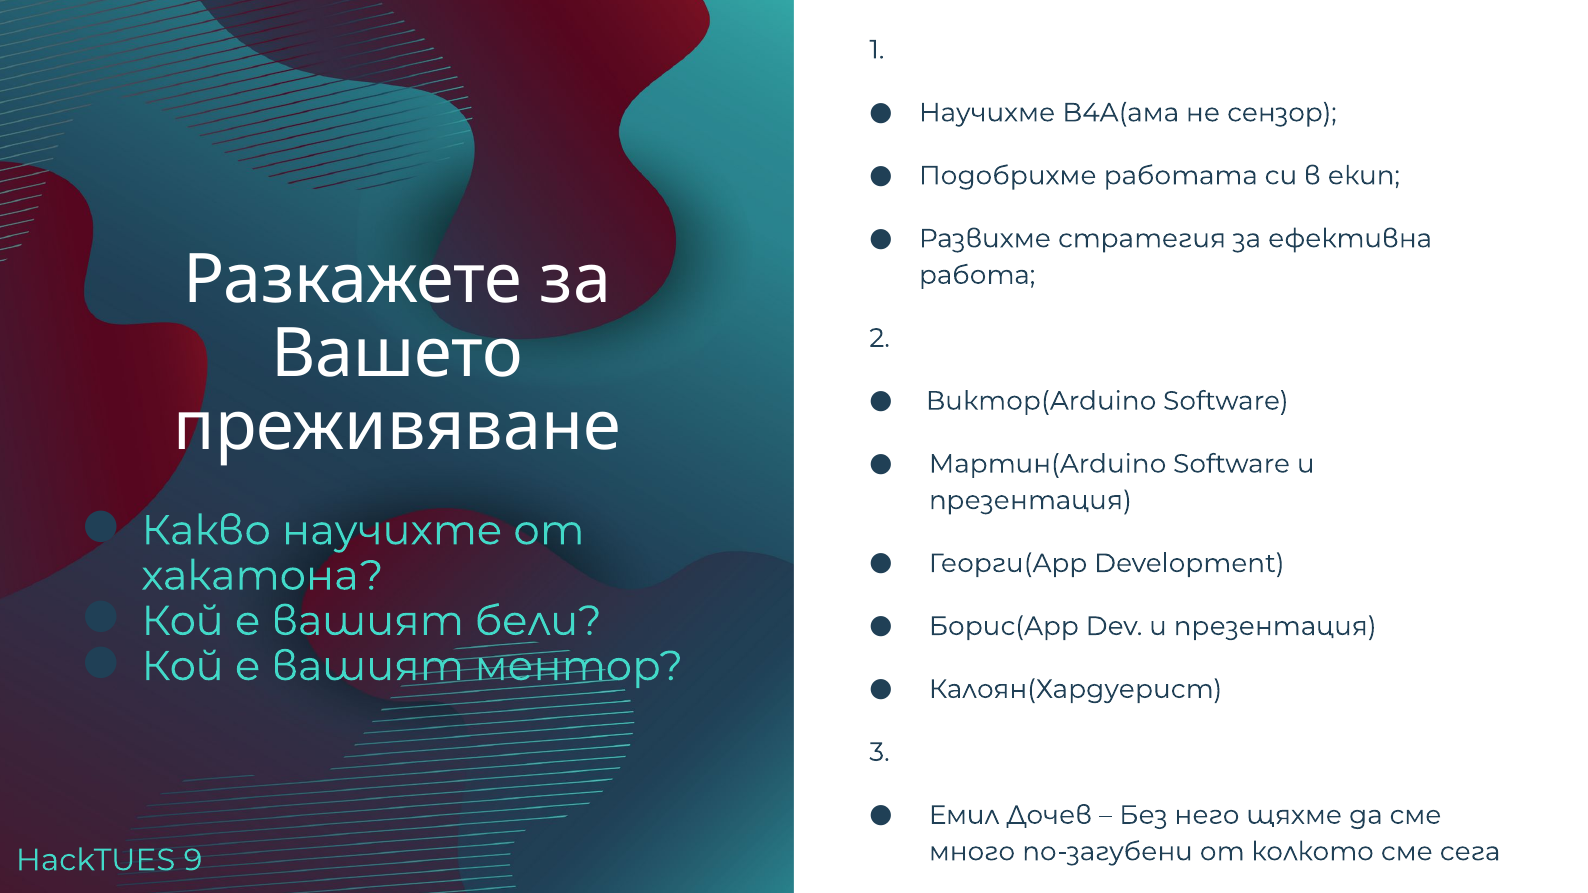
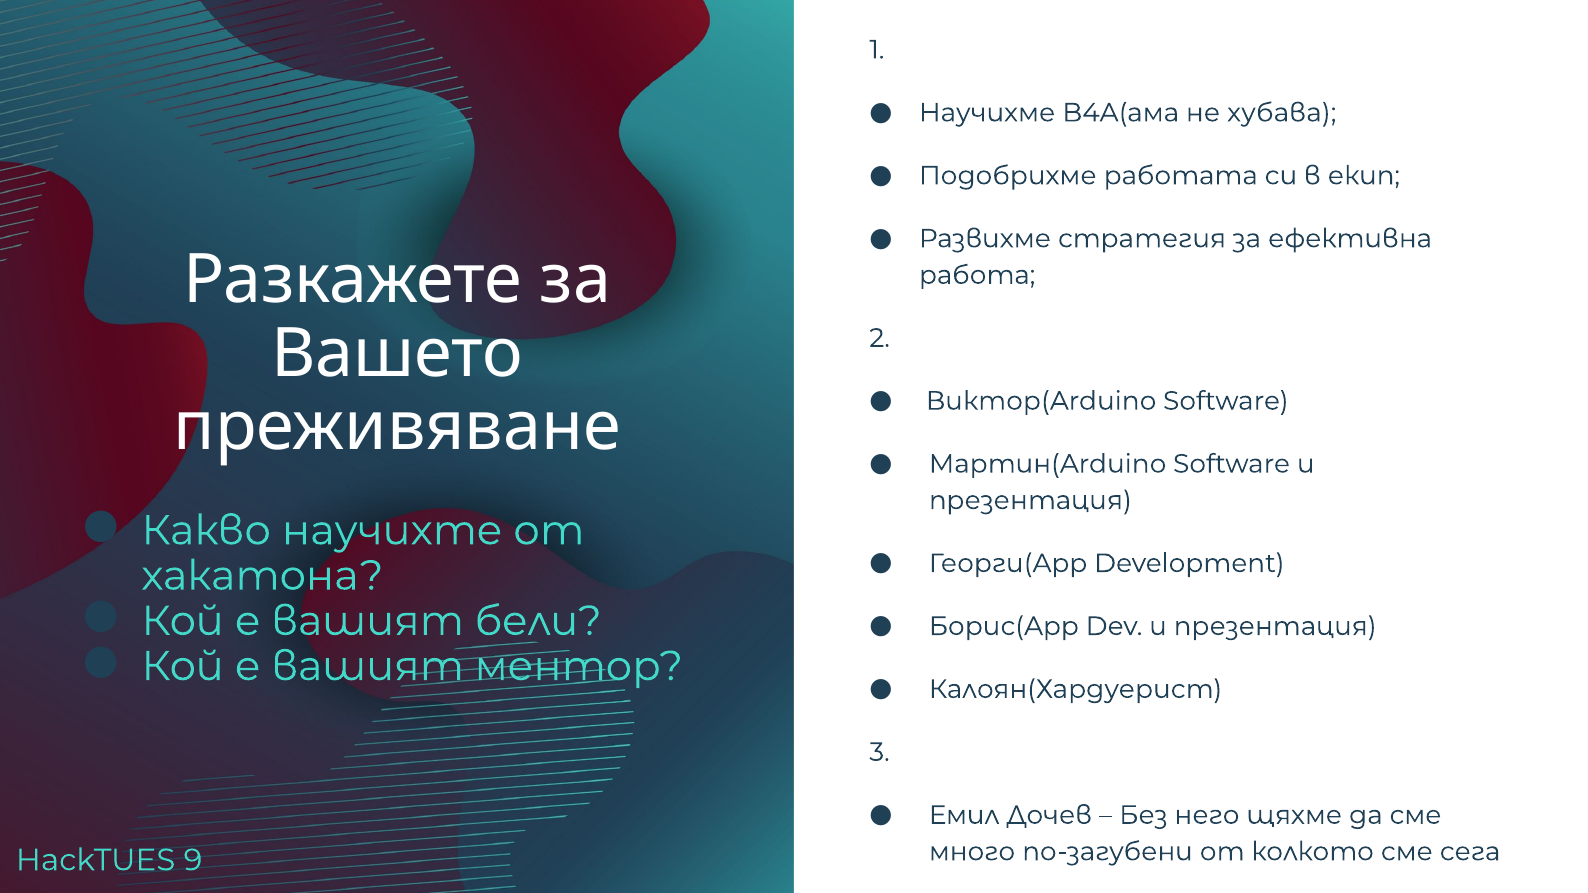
сензор: сензор -> хубава
